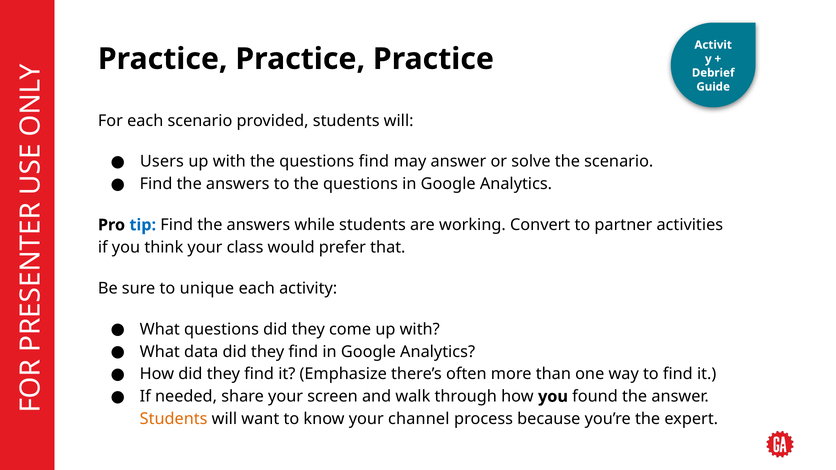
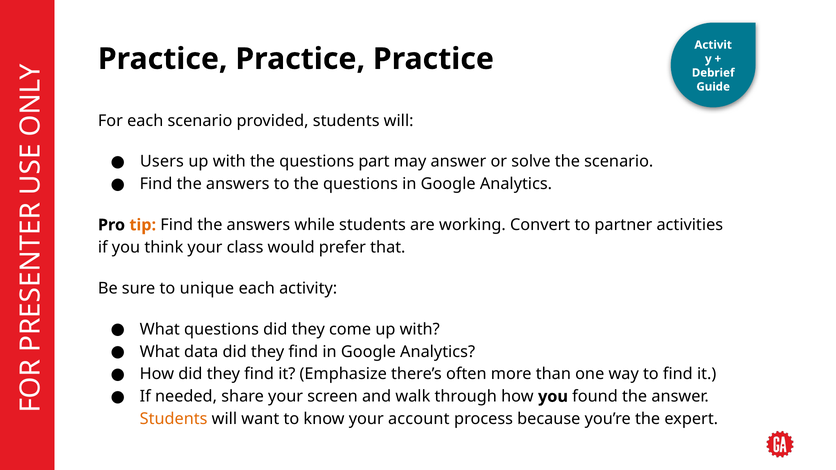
questions find: find -> part
tip colour: blue -> orange
channel: channel -> account
